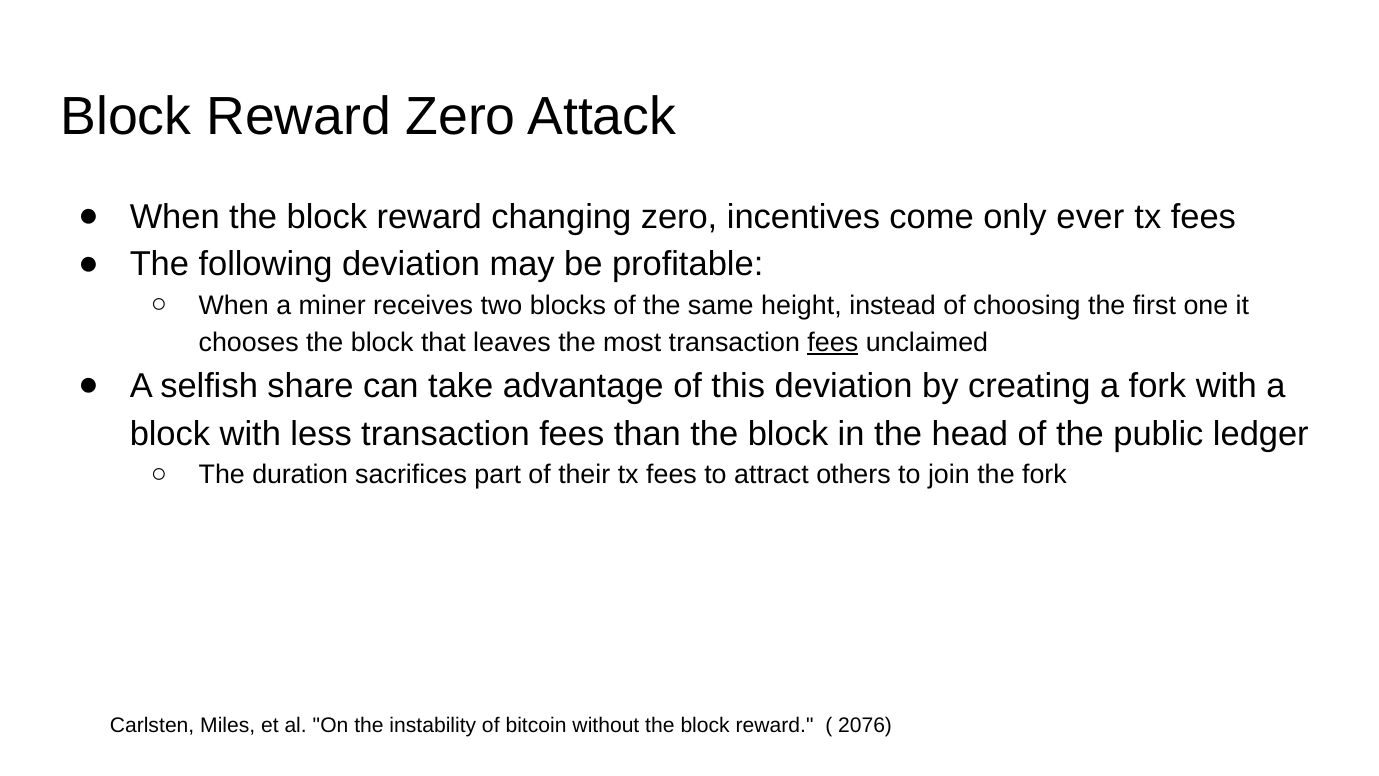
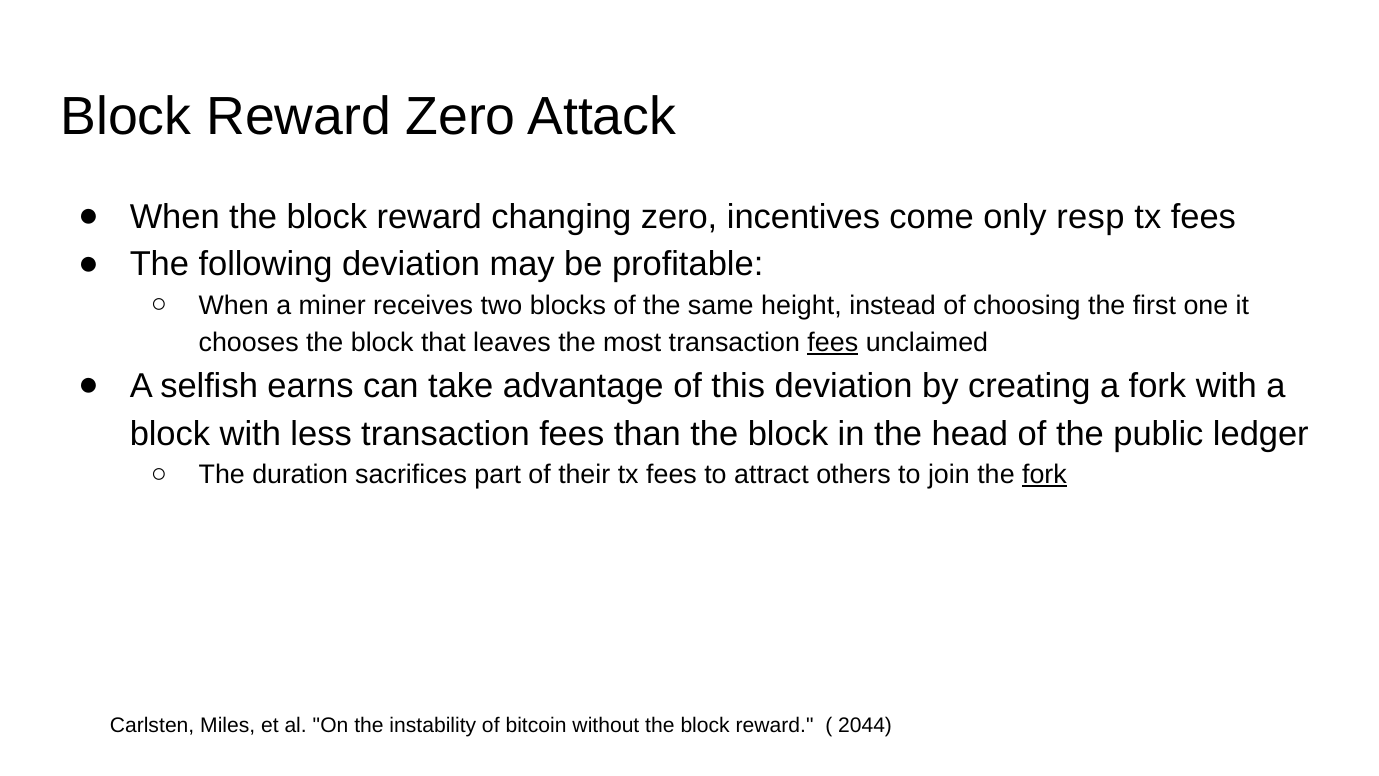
ever: ever -> resp
share: share -> earns
fork at (1044, 475) underline: none -> present
2076: 2076 -> 2044
